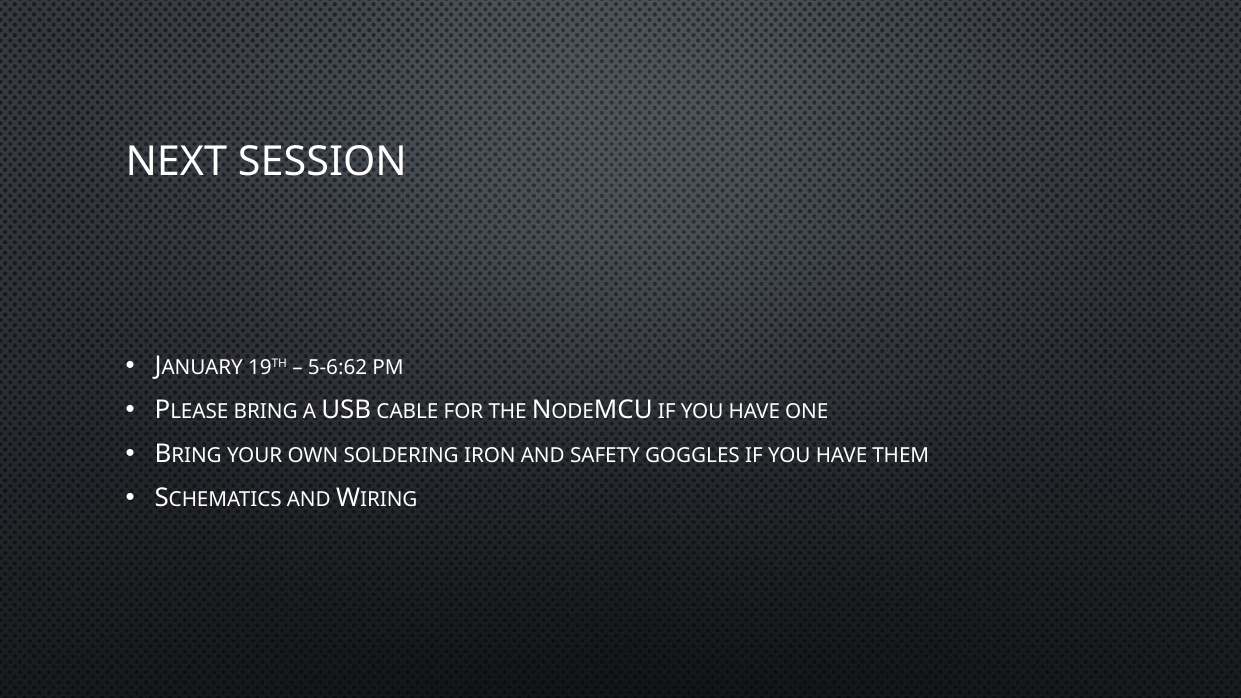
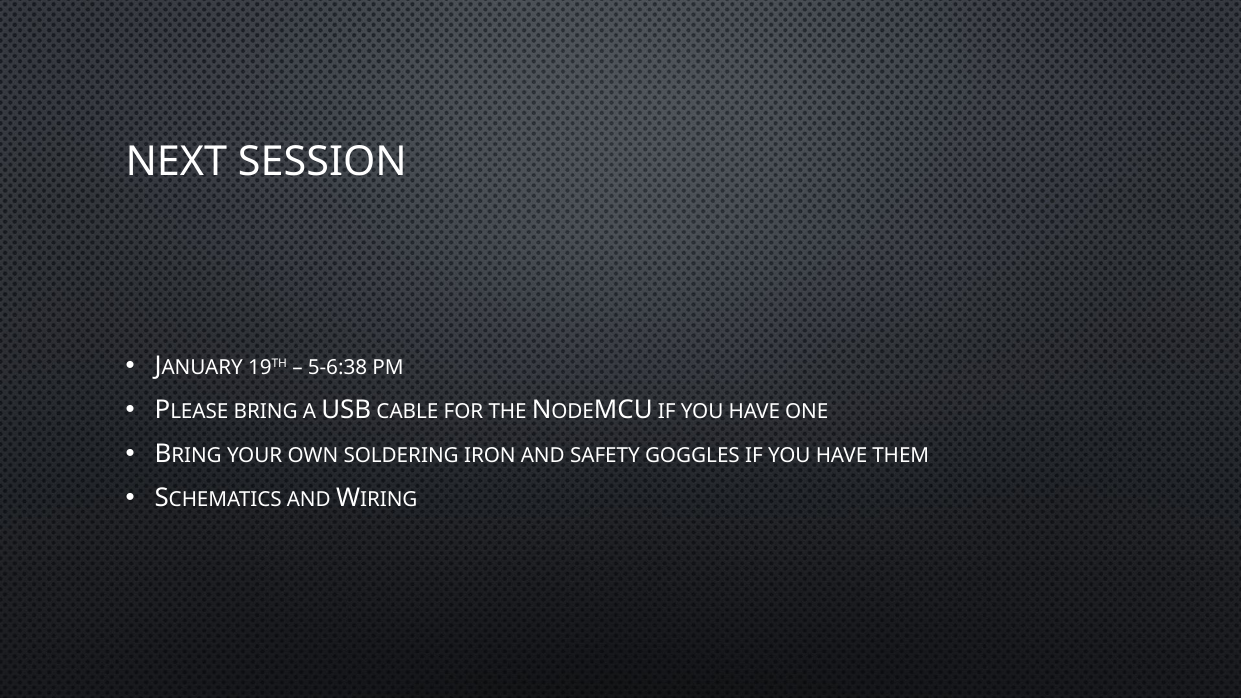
5-6:62: 5-6:62 -> 5-6:38
